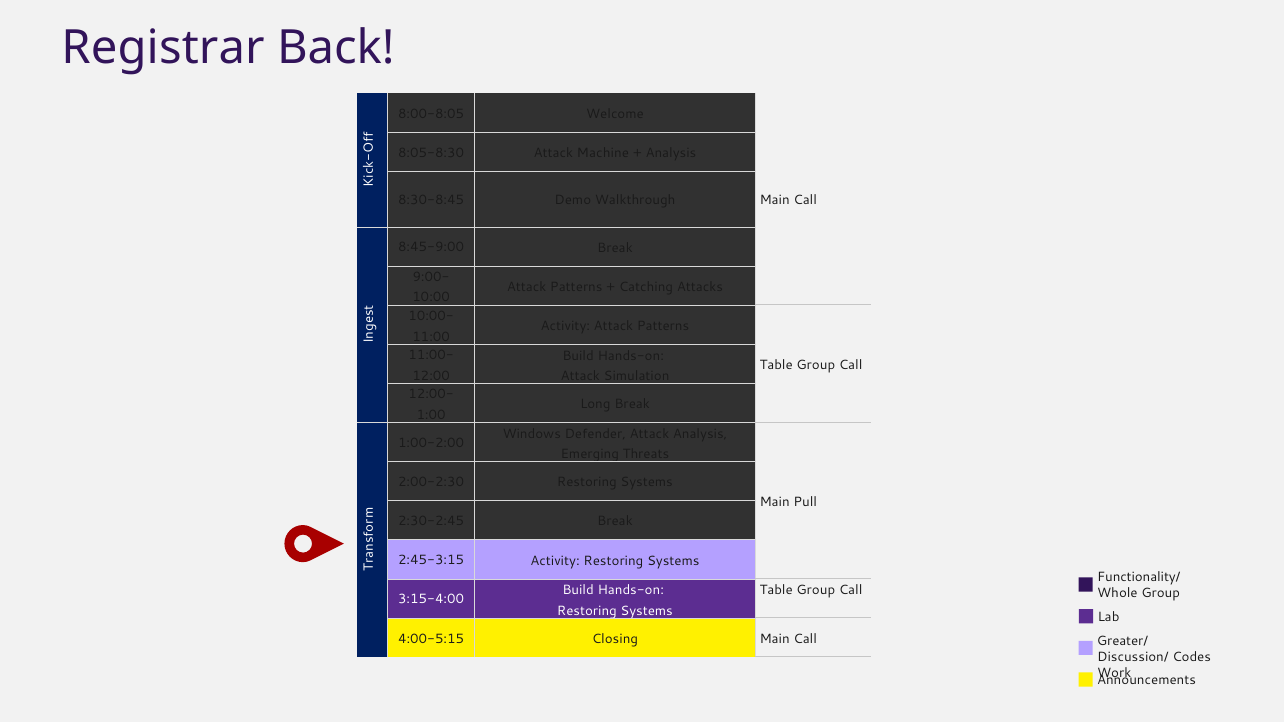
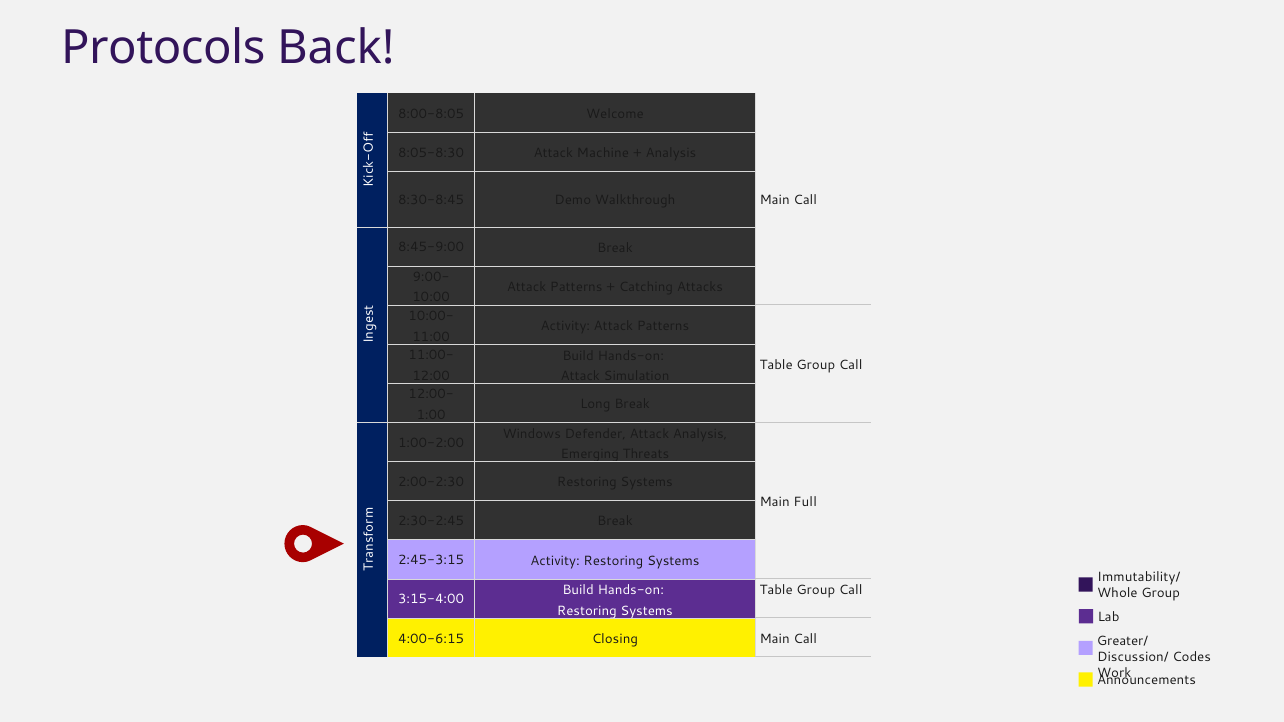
Registrar: Registrar -> Protocols
Pull: Pull -> Full
Functionality/: Functionality/ -> Immutability/
4:00-5:15: 4:00-5:15 -> 4:00-6:15
